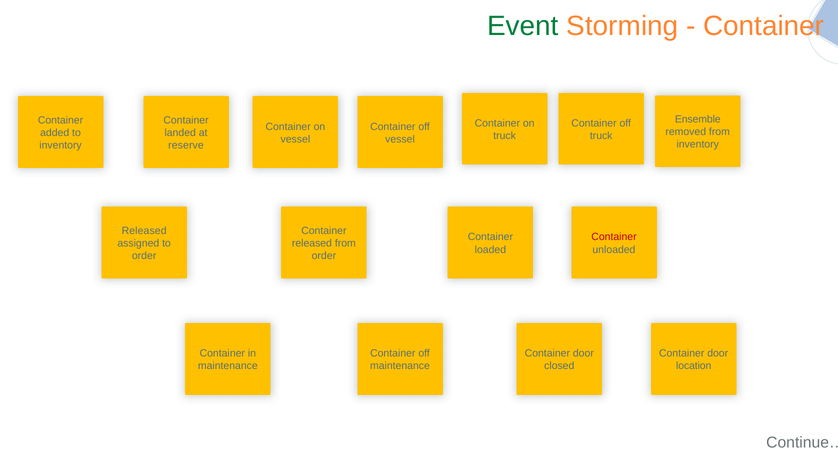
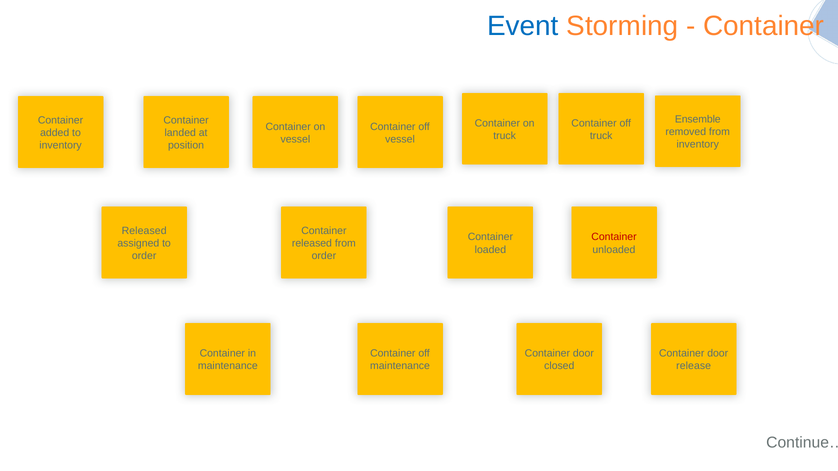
Event colour: green -> blue
reserve: reserve -> position
location: location -> release
